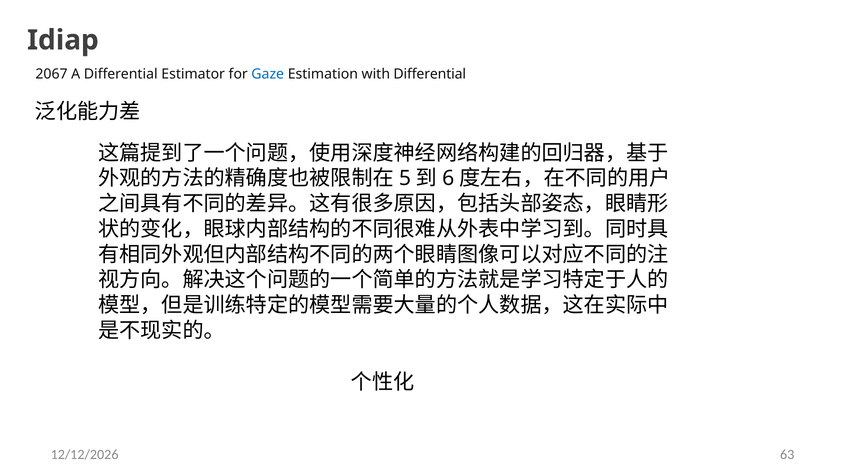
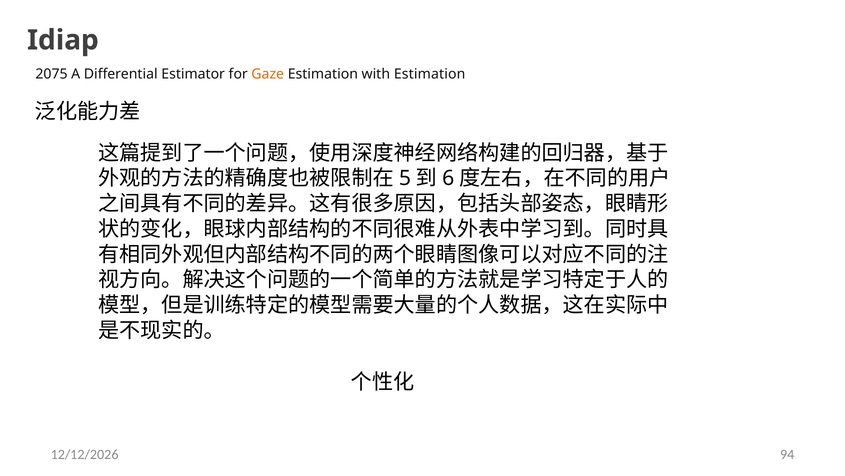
2067: 2067 -> 2075
Gaze colour: blue -> orange
with Differential: Differential -> Estimation
63: 63 -> 94
